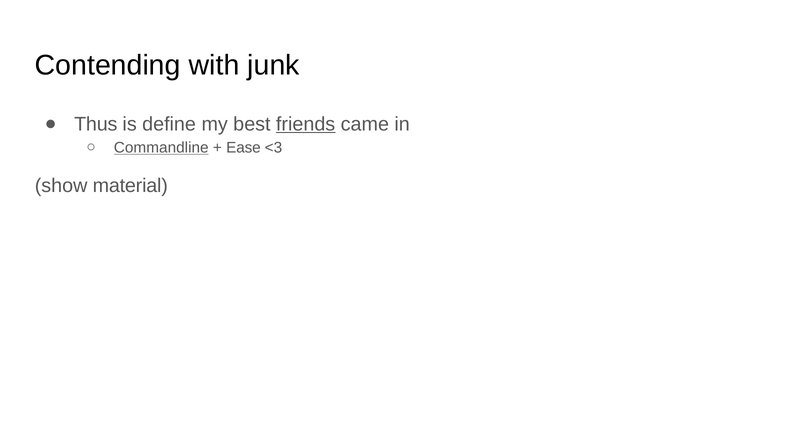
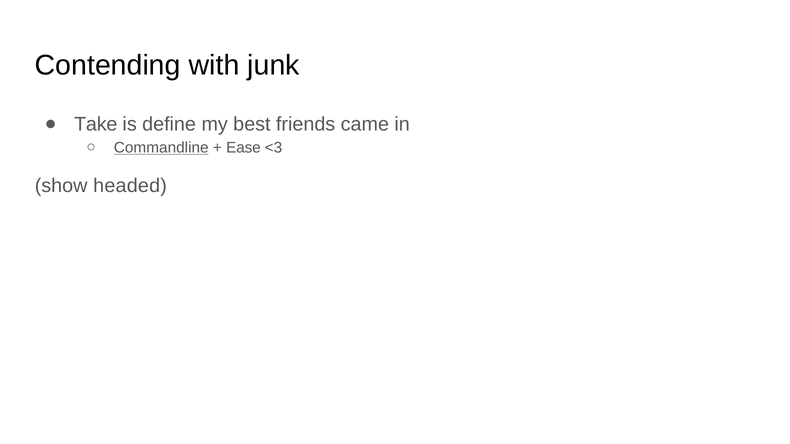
Thus: Thus -> Take
friends underline: present -> none
material: material -> headed
